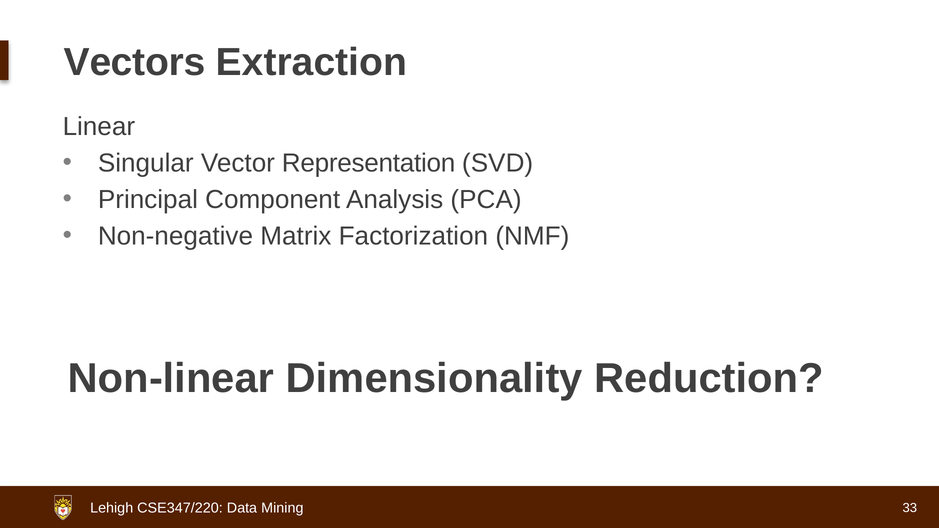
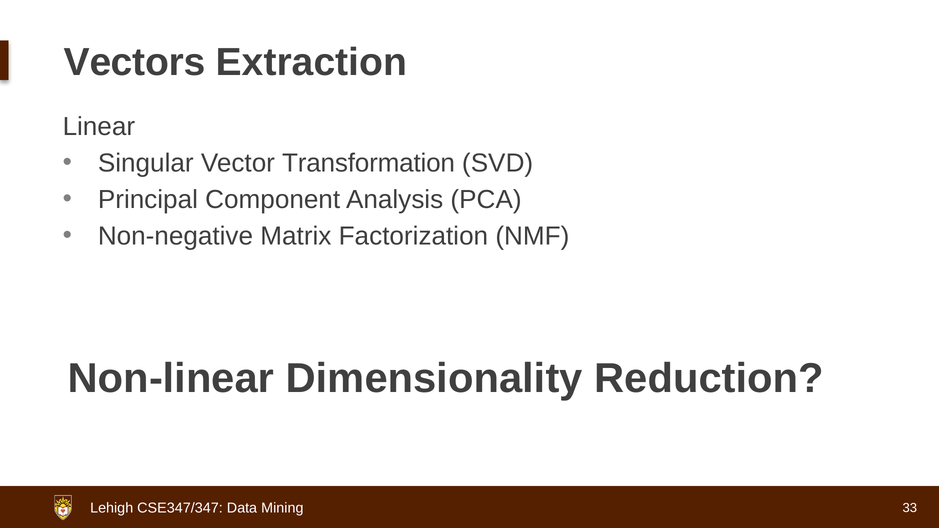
Representation: Representation -> Transformation
CSE347/220: CSE347/220 -> CSE347/347
